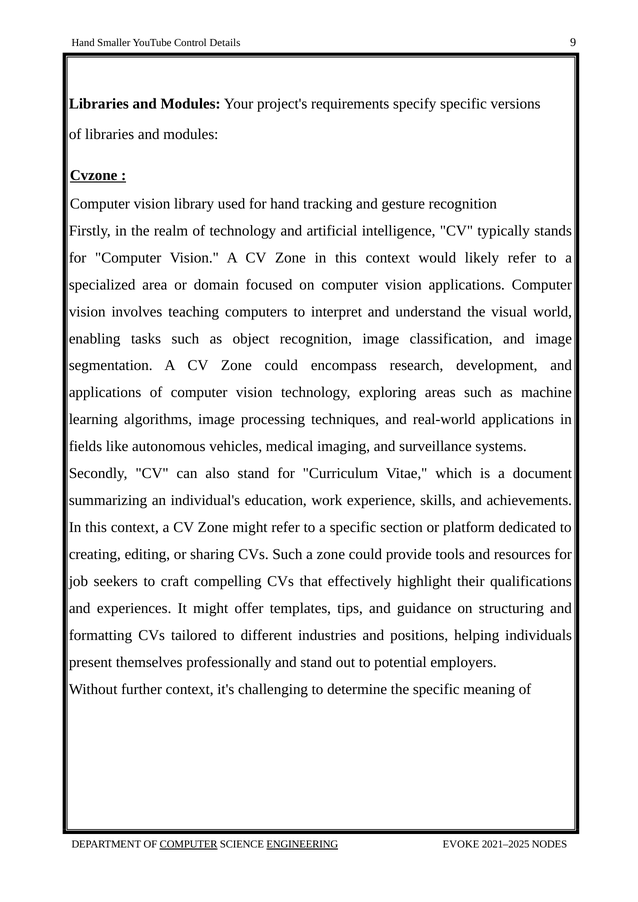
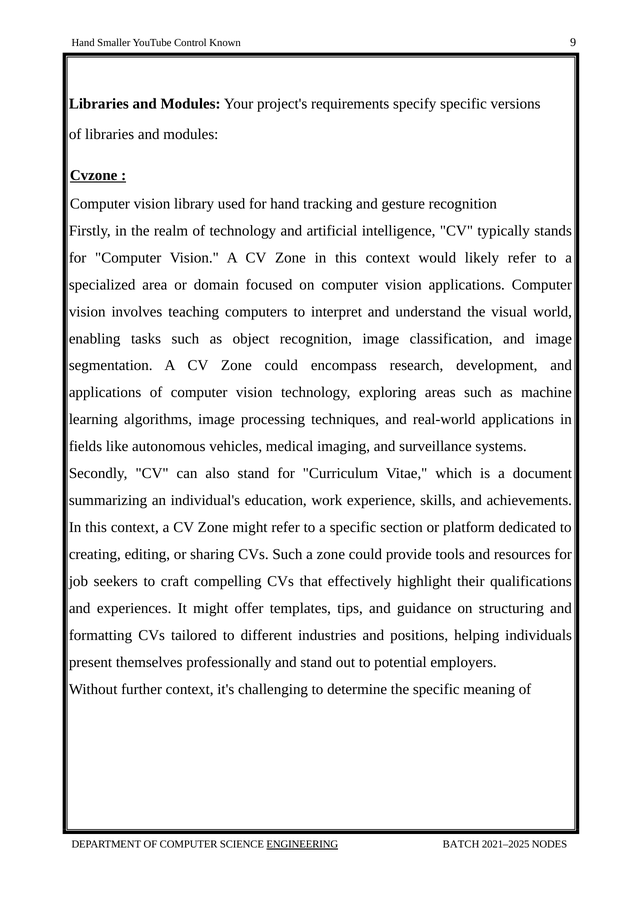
Details: Details -> Known
COMPUTER at (189, 844) underline: present -> none
EVOKE: EVOKE -> BATCH
